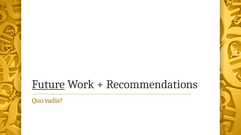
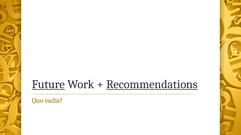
Recommendations underline: none -> present
